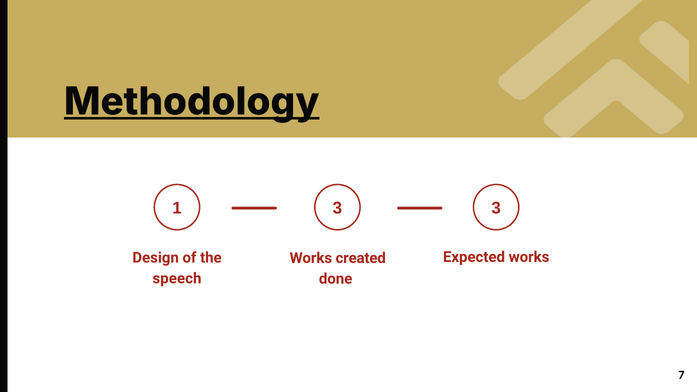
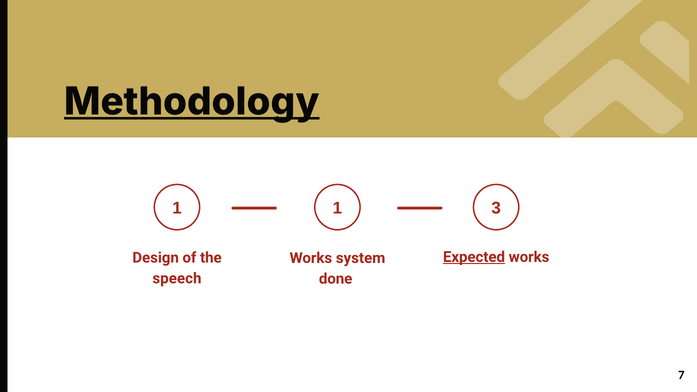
1 3: 3 -> 1
Expected underline: none -> present
created: created -> system
